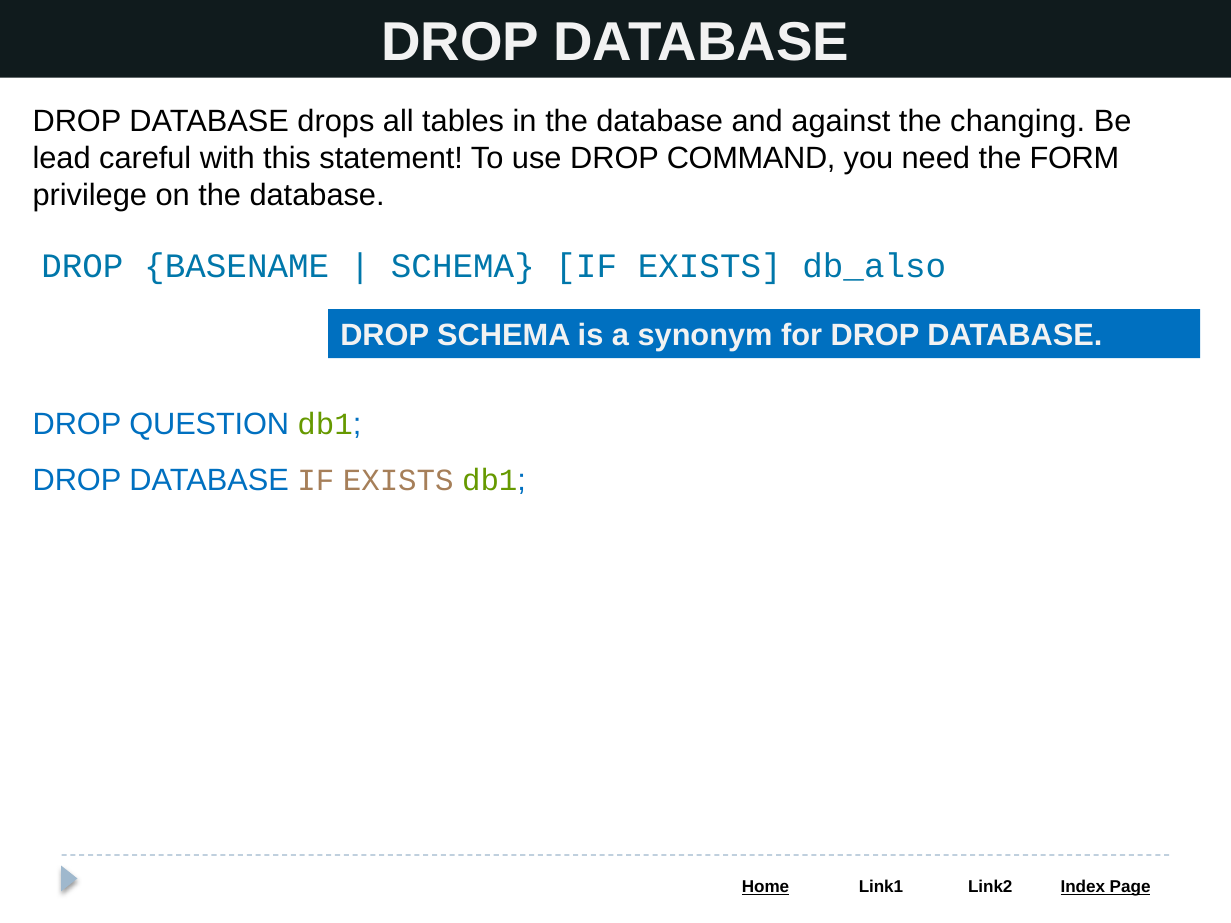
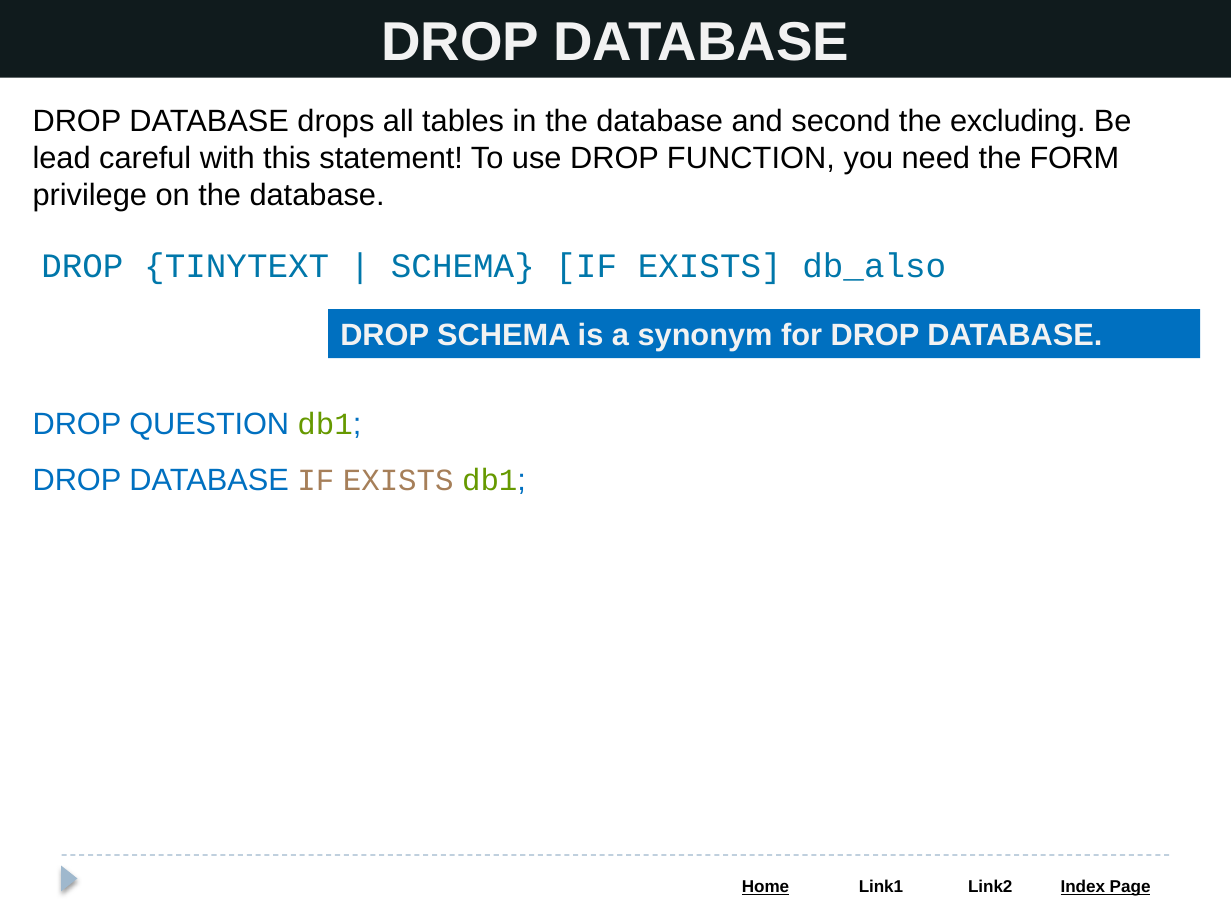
against: against -> second
changing: changing -> excluding
COMMAND: COMMAND -> FUNCTION
BASENAME: BASENAME -> TINYTEXT
